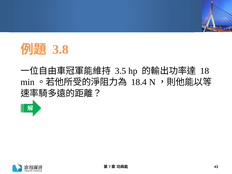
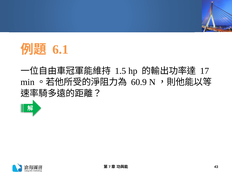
3.8: 3.8 -> 6.1
3.5: 3.5 -> 1.5
18: 18 -> 17
18.4: 18.4 -> 60.9
